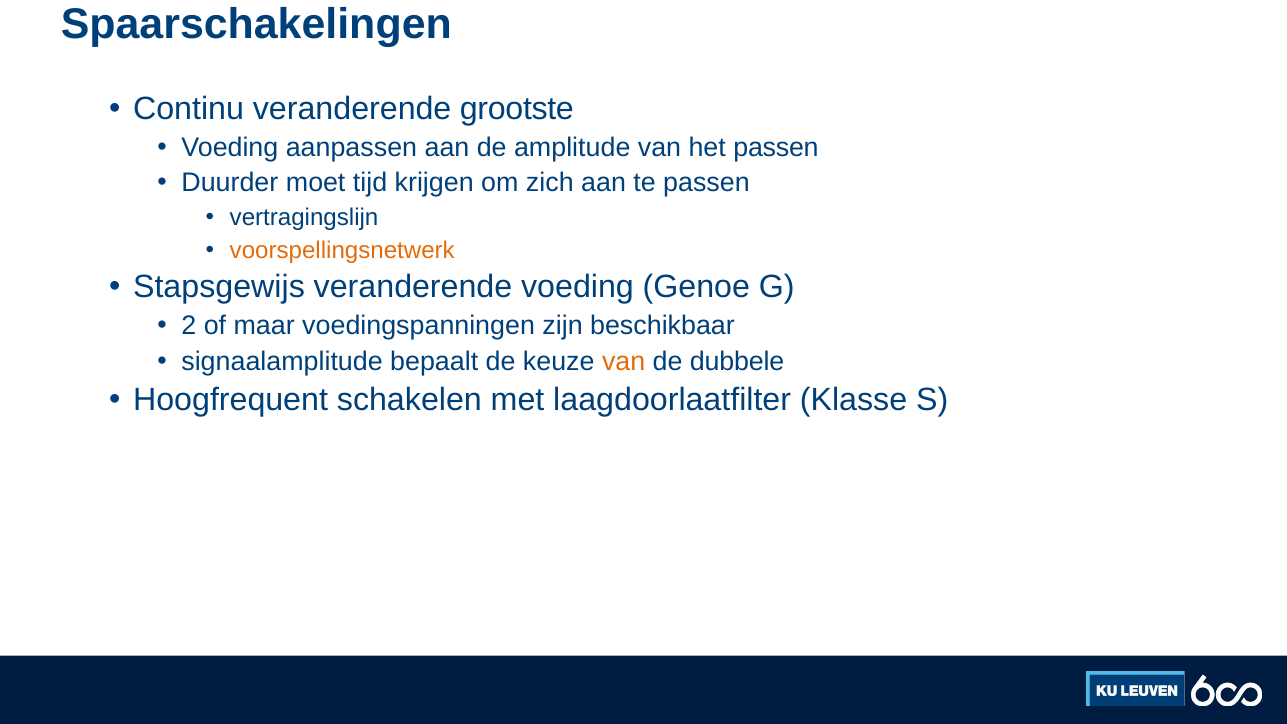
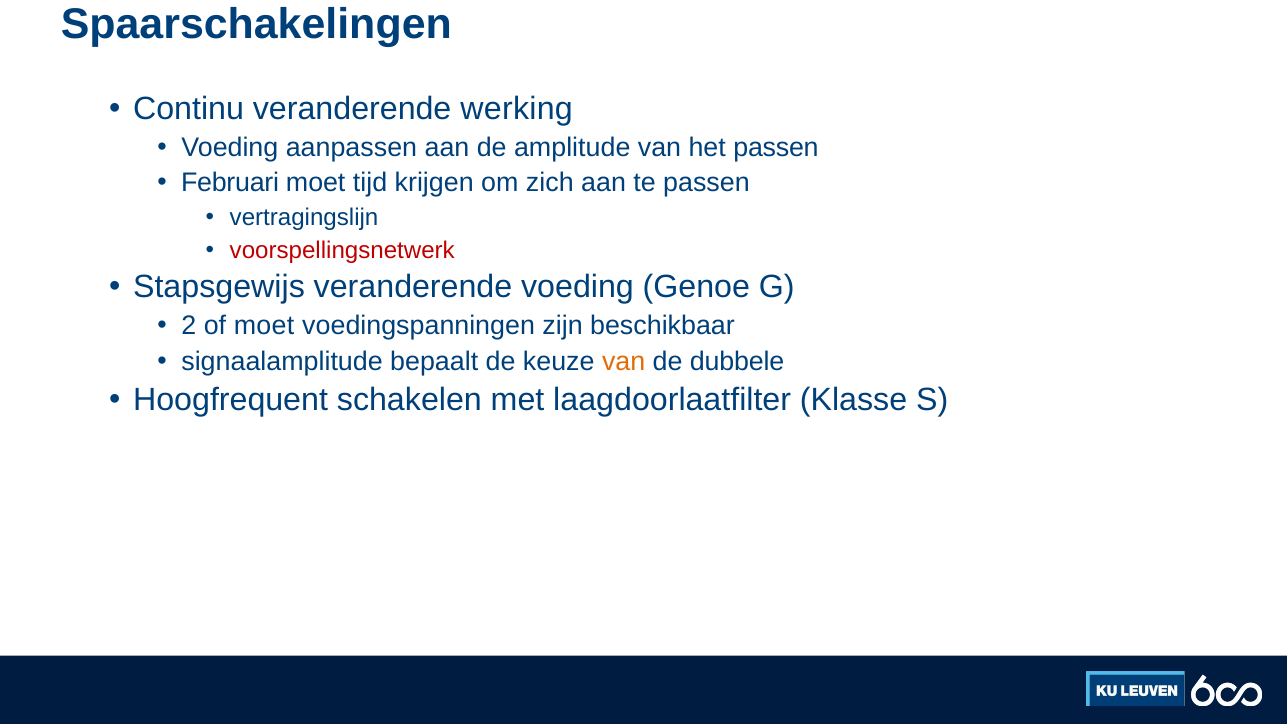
grootste: grootste -> werking
Duurder: Duurder -> Februari
voorspellingsnetwerk colour: orange -> red
of maar: maar -> moet
